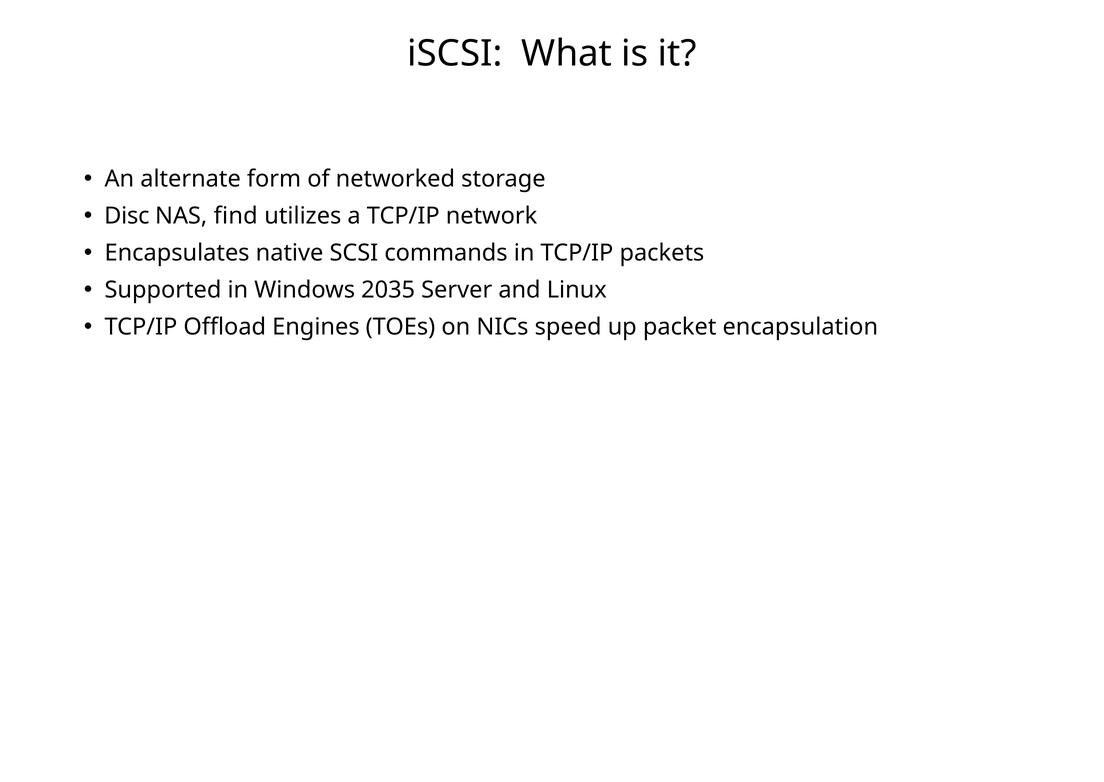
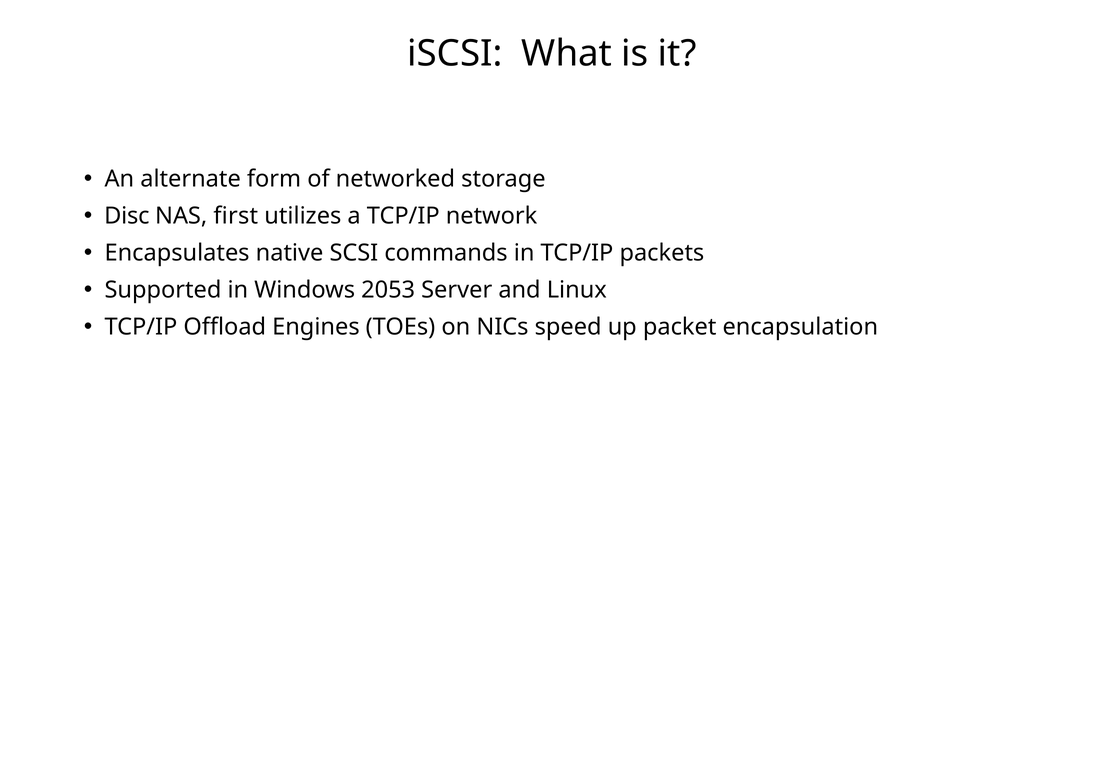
find: find -> first
2035: 2035 -> 2053
